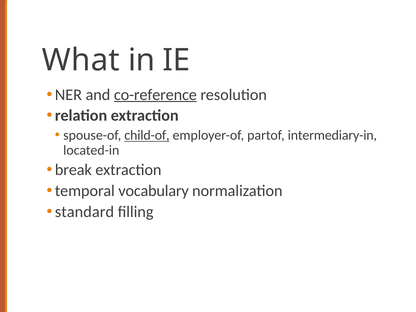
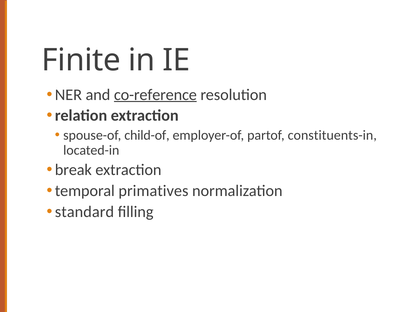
What: What -> Finite
child-of underline: present -> none
intermediary-in: intermediary-in -> constituents-in
vocabulary: vocabulary -> primatives
